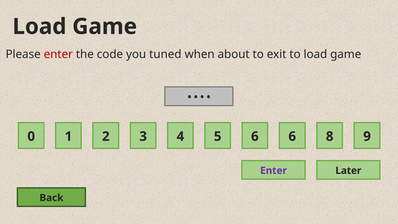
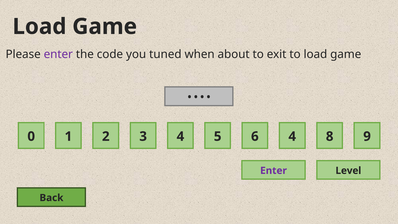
enter at (58, 54) colour: red -> purple
6 6: 6 -> 4
Later: Later -> Level
